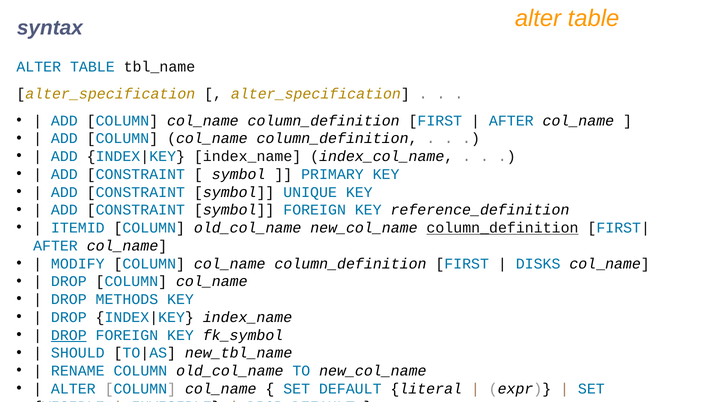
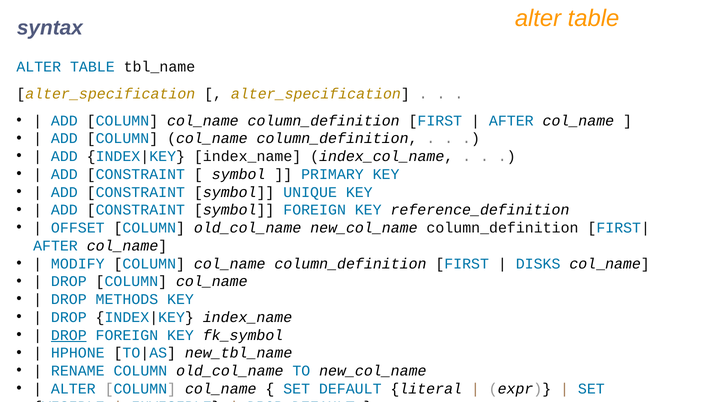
ITEMID: ITEMID -> OFFSET
column_definition at (503, 228) underline: present -> none
SHOULD: SHOULD -> HPHONE
